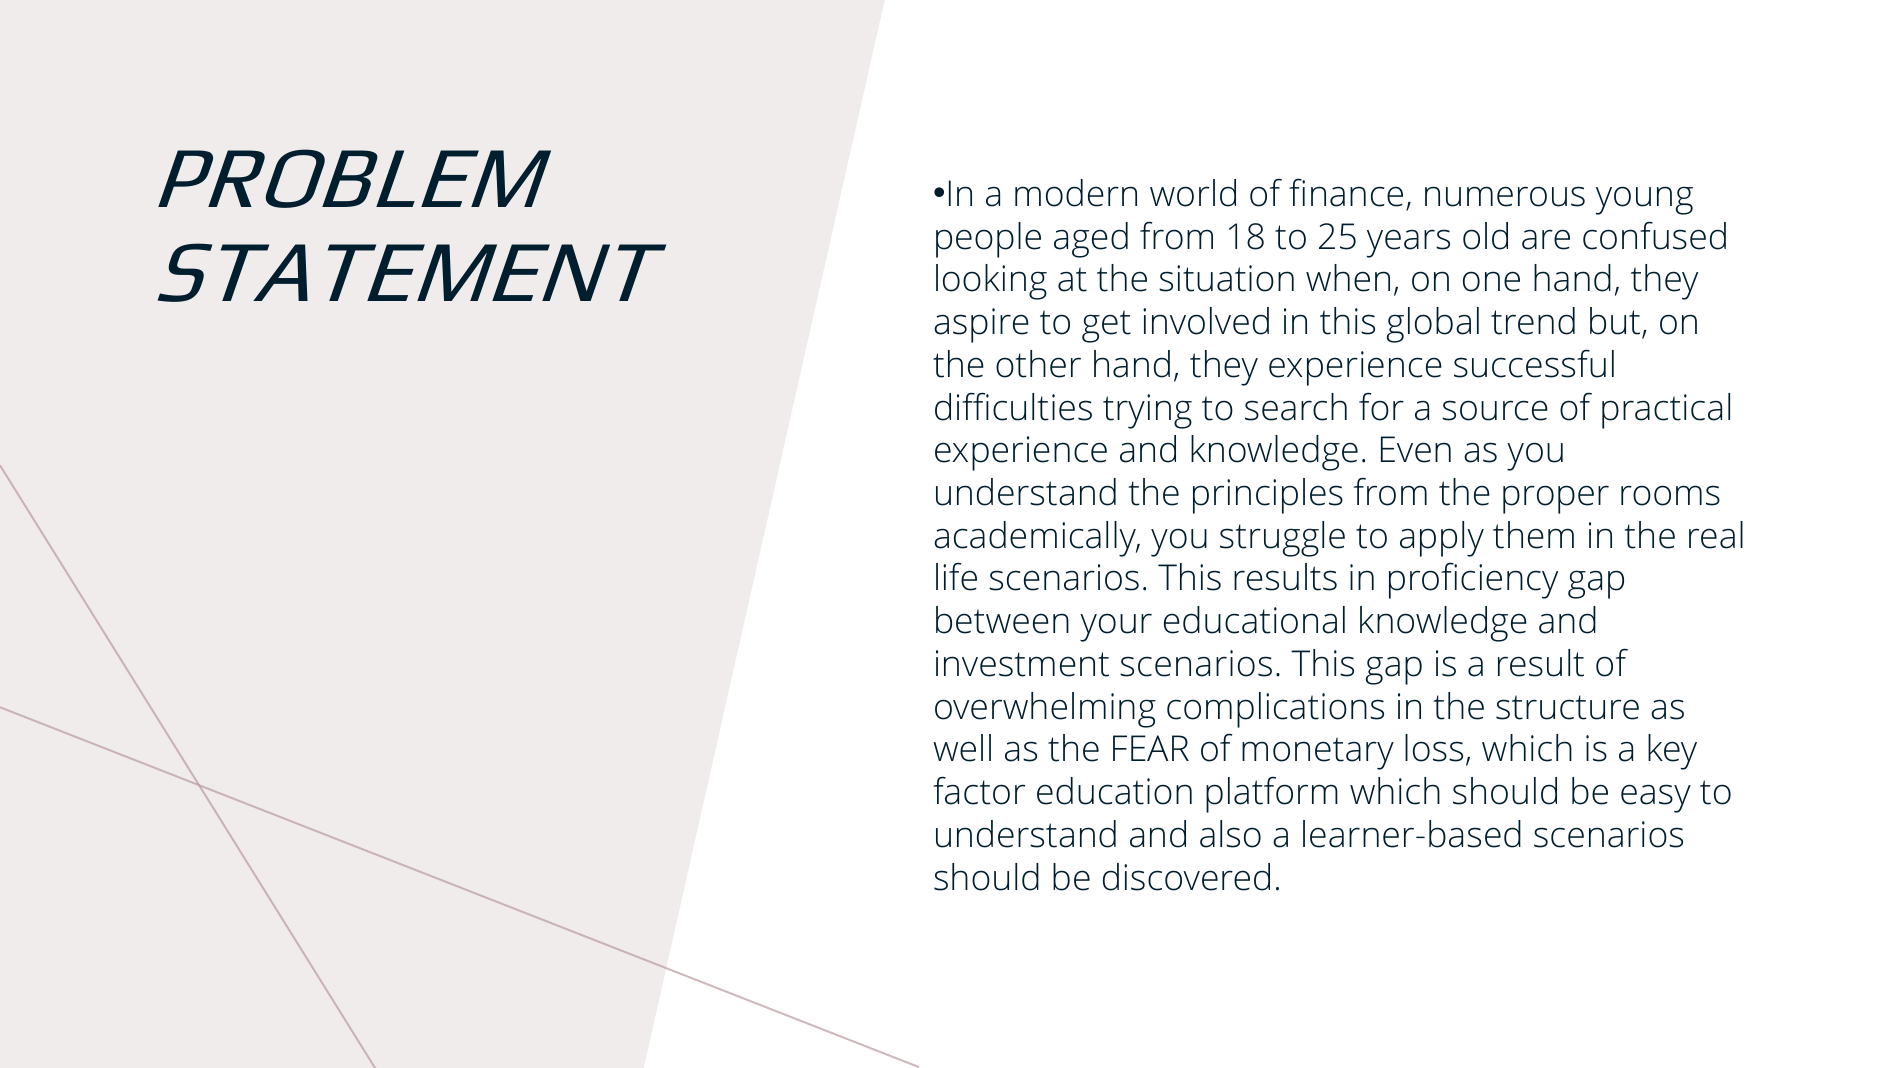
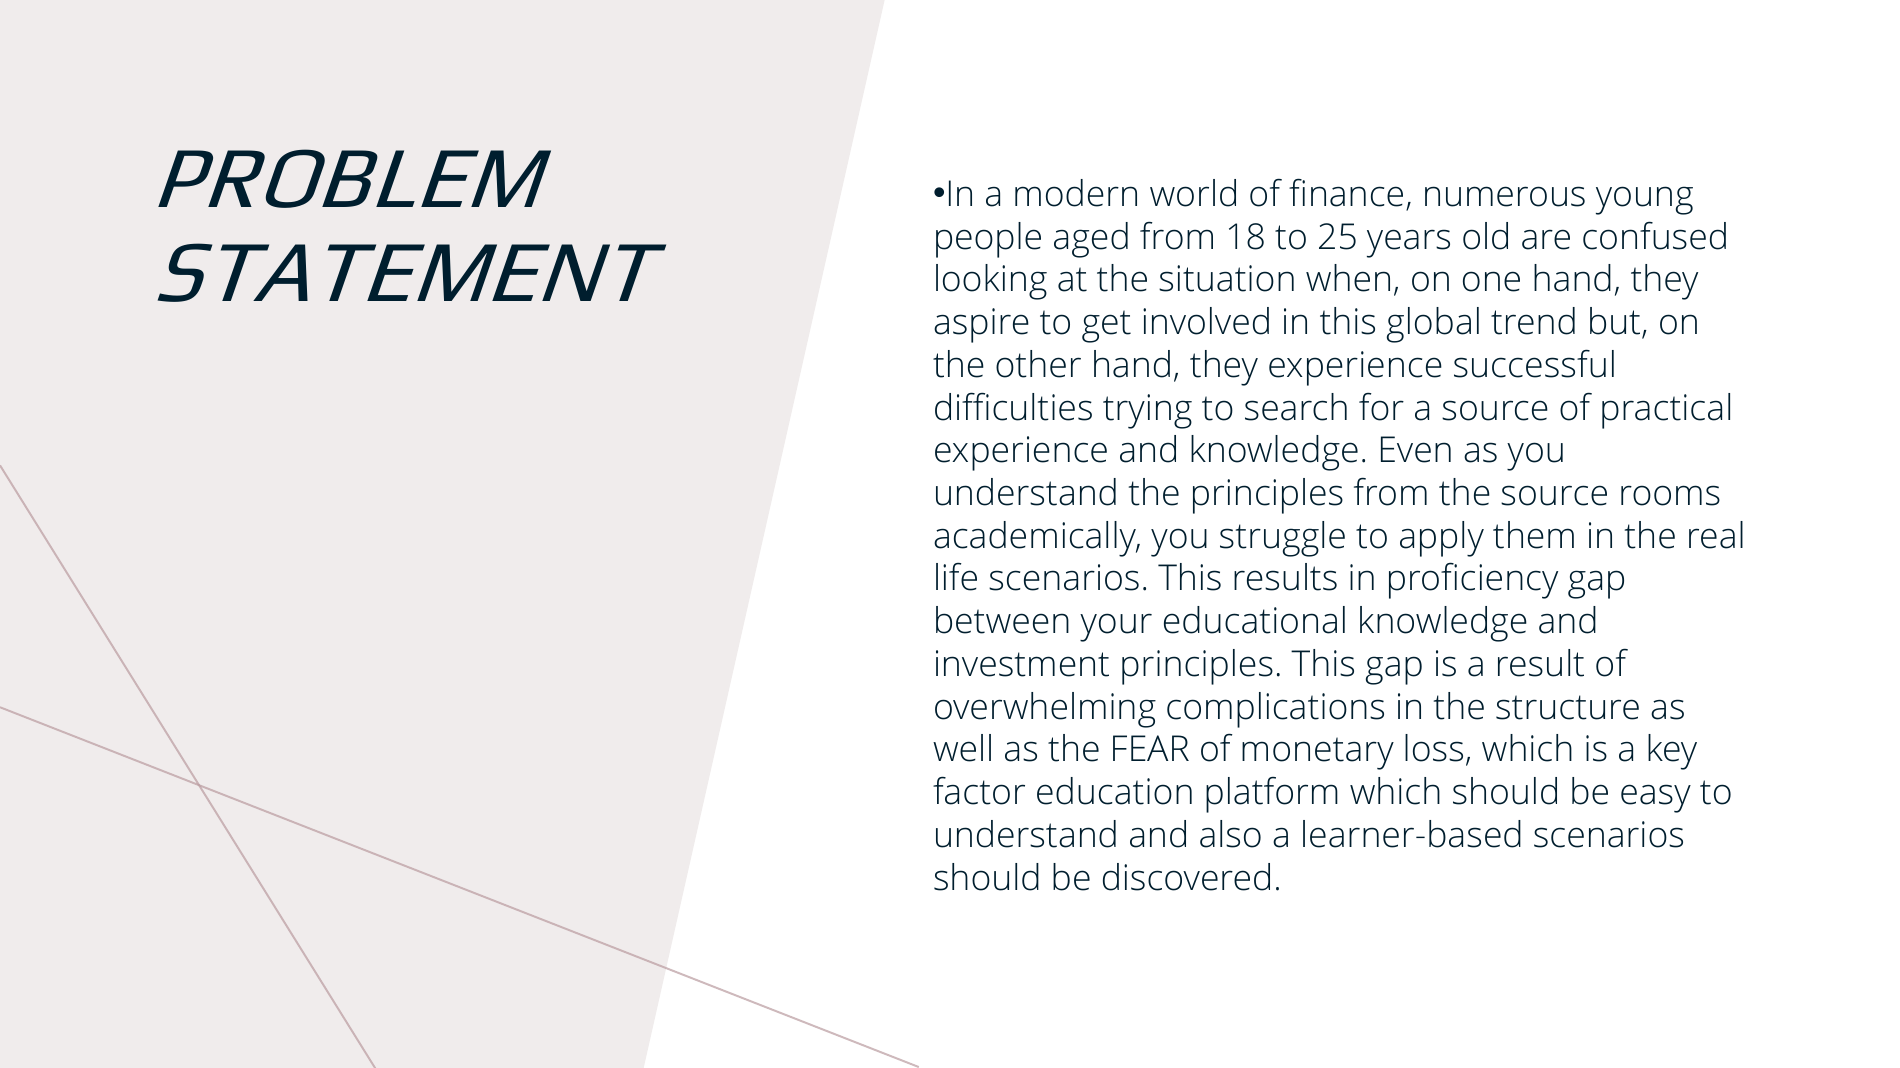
the proper: proper -> source
investment scenarios: scenarios -> principles
